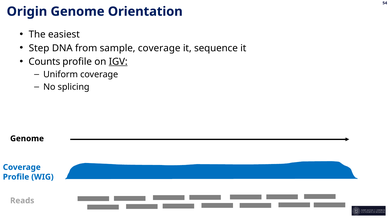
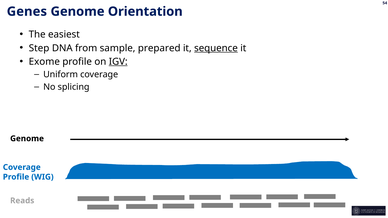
Origin: Origin -> Genes
sample coverage: coverage -> prepared
sequence underline: none -> present
Counts: Counts -> Exome
